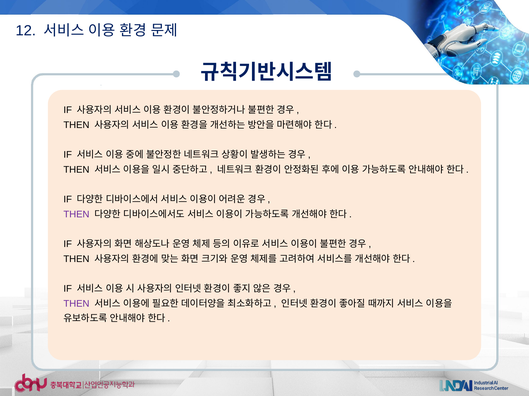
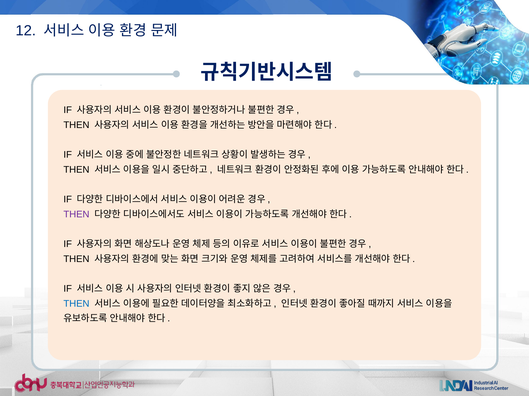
THEN at (76, 304) colour: purple -> blue
